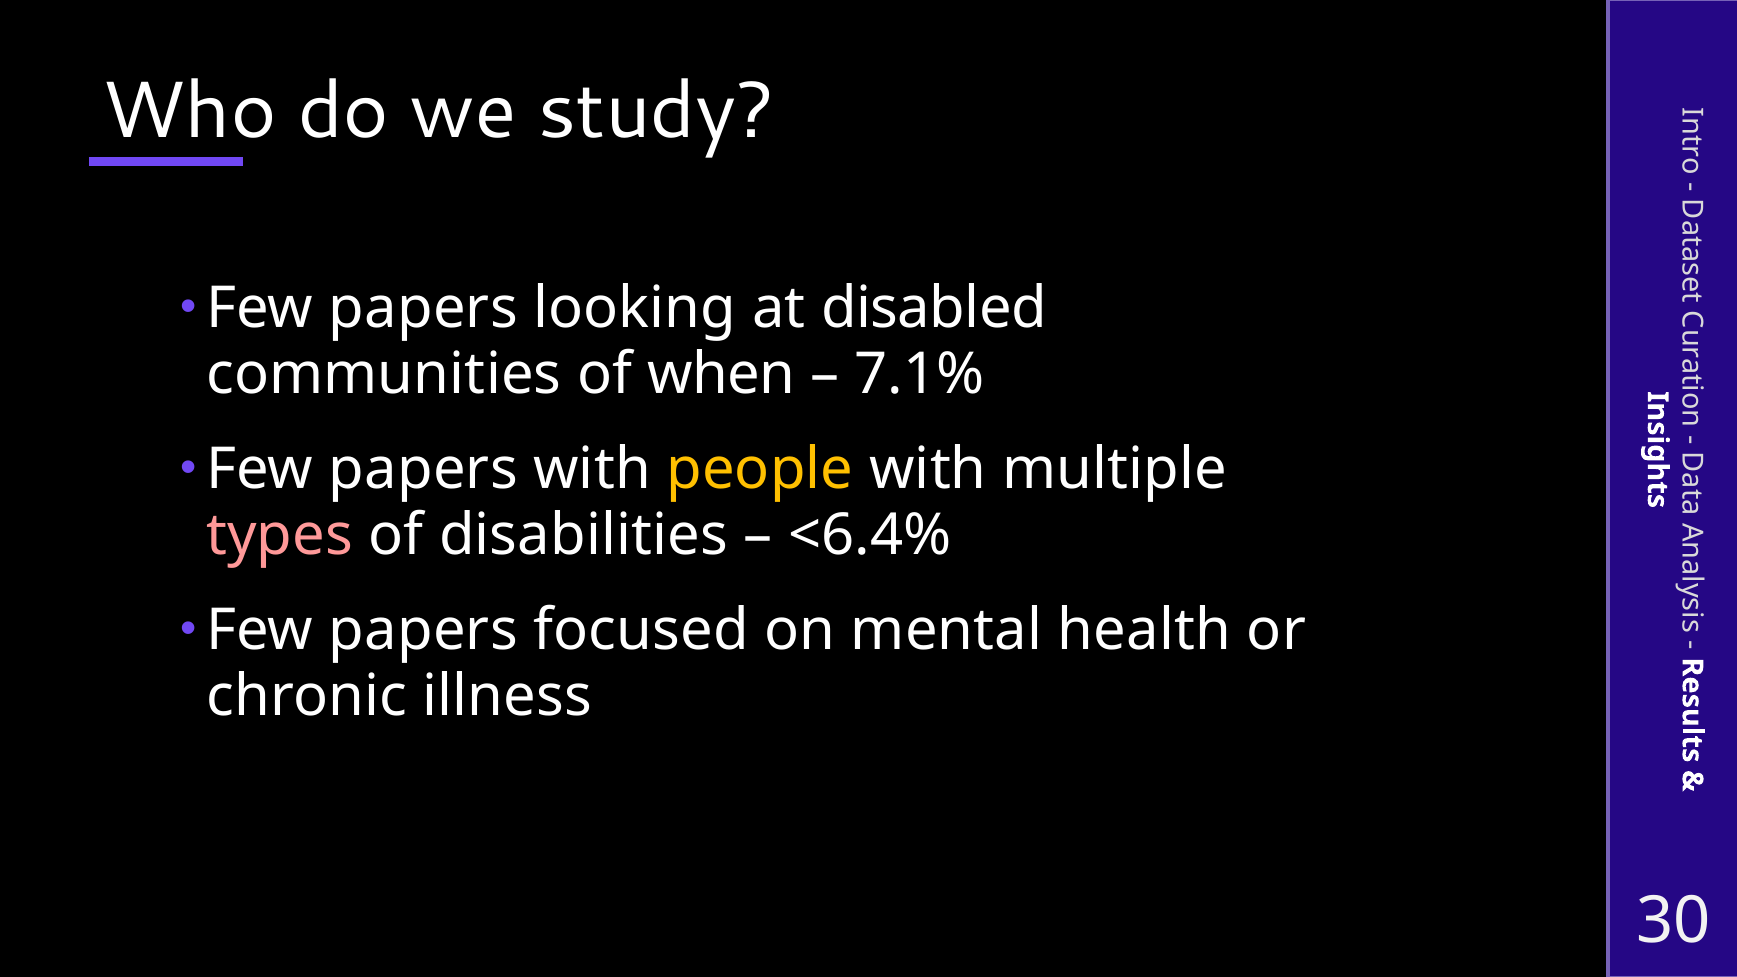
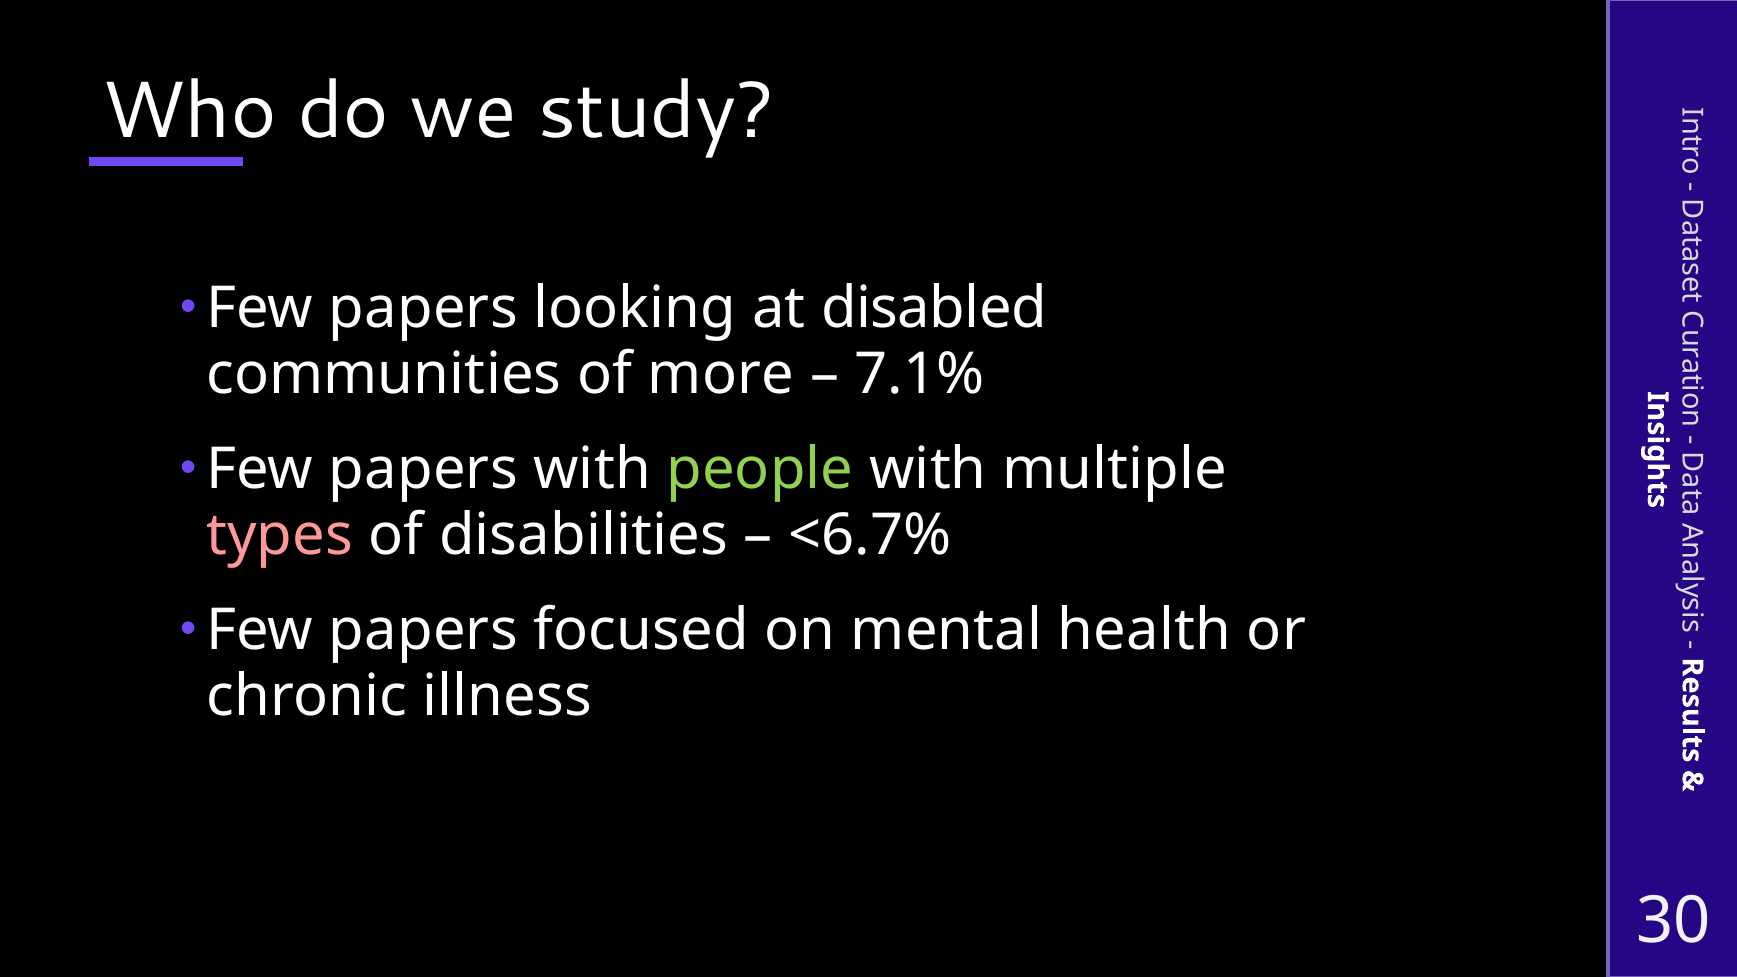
when: when -> more
people colour: yellow -> light green
<6.4%: <6.4% -> <6.7%
